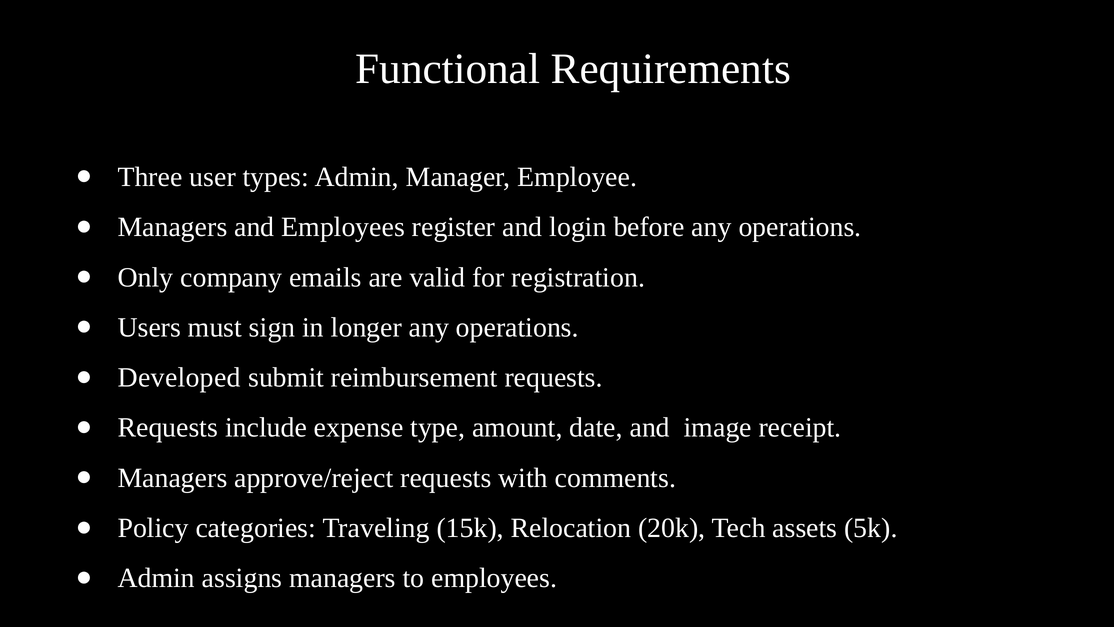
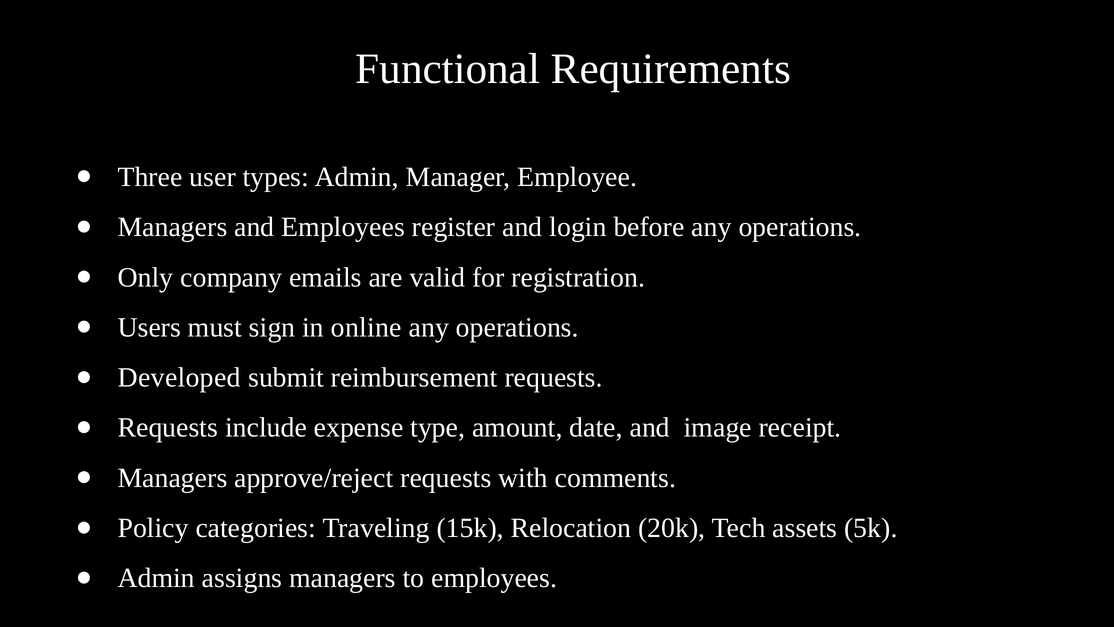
longer: longer -> online
